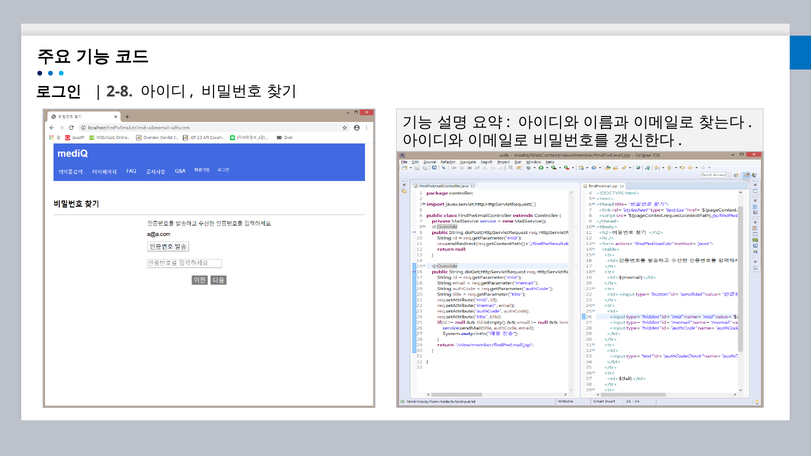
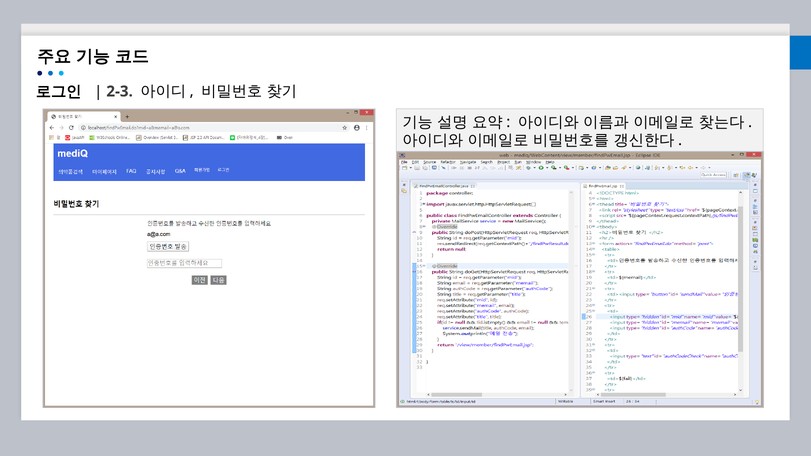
2-8: 2-8 -> 2-3
